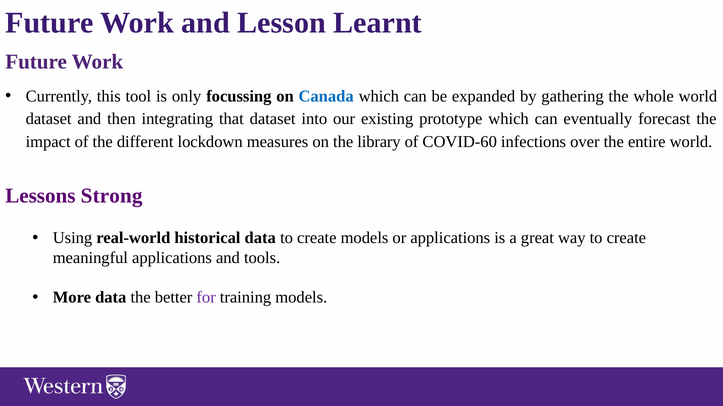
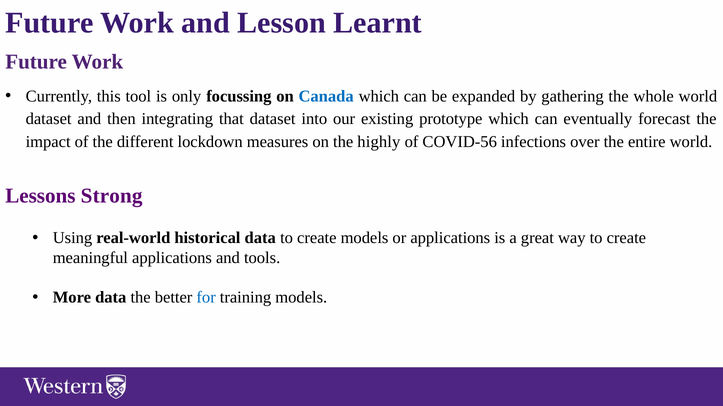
library: library -> highly
COVID-60: COVID-60 -> COVID-56
for colour: purple -> blue
